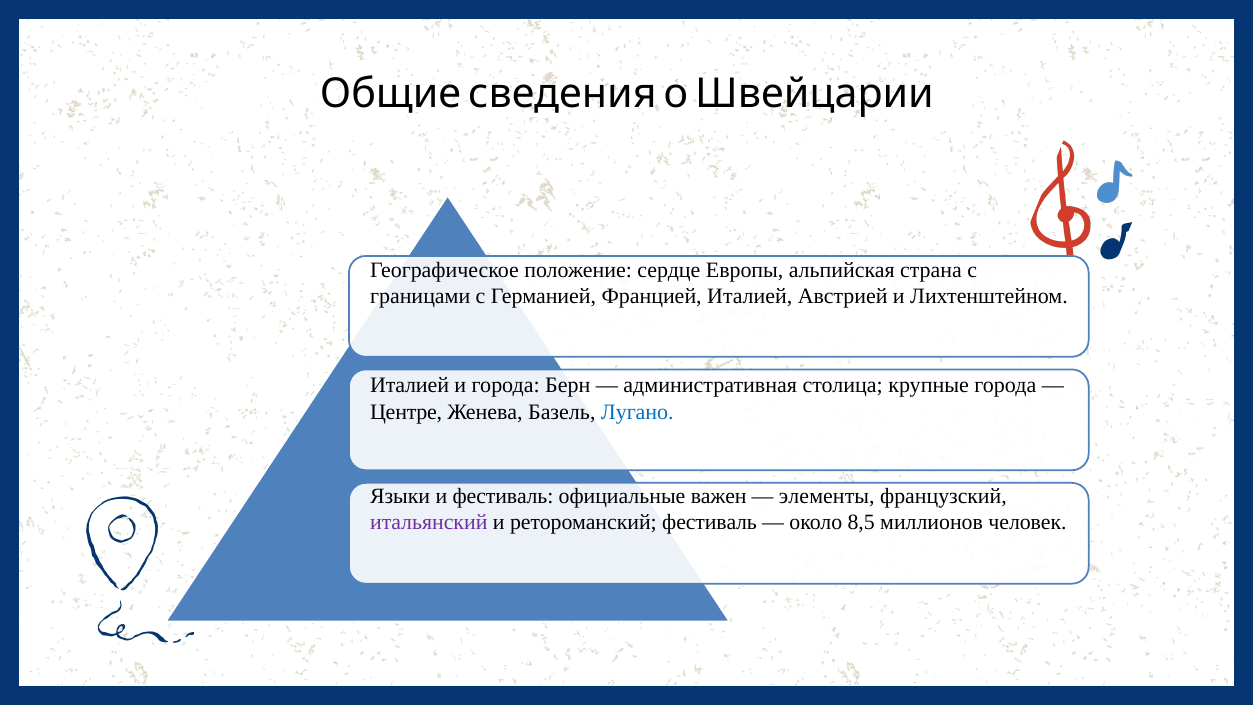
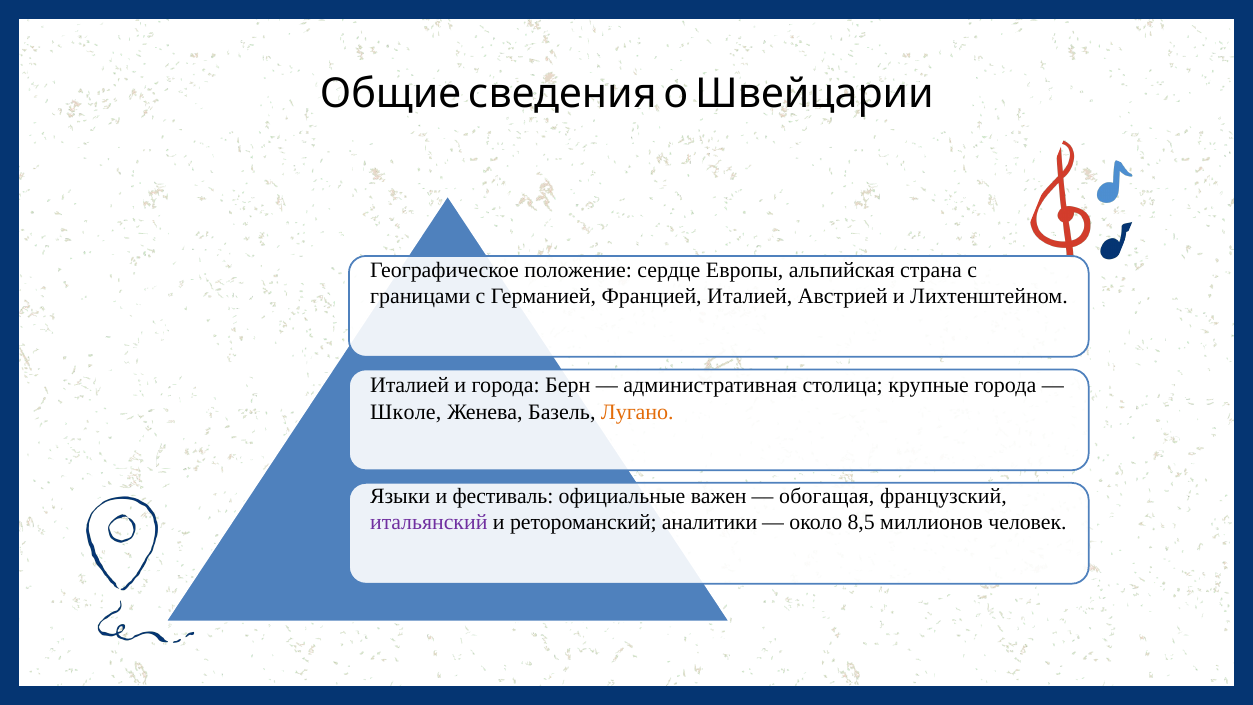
Центре: Центре -> Школе
Лугано colour: blue -> orange
элементы: элементы -> обогащая
ретороманский фестиваль: фестиваль -> аналитики
